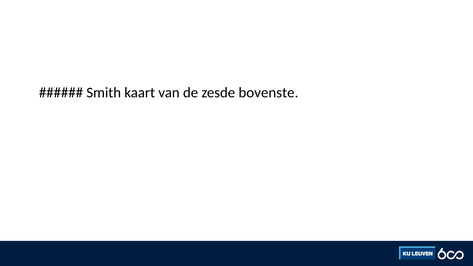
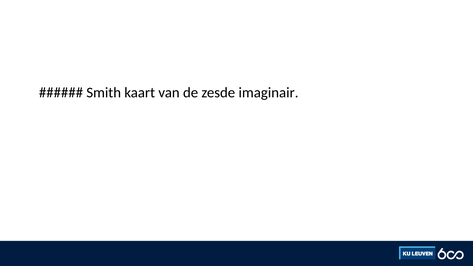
bovenste: bovenste -> imaginair
